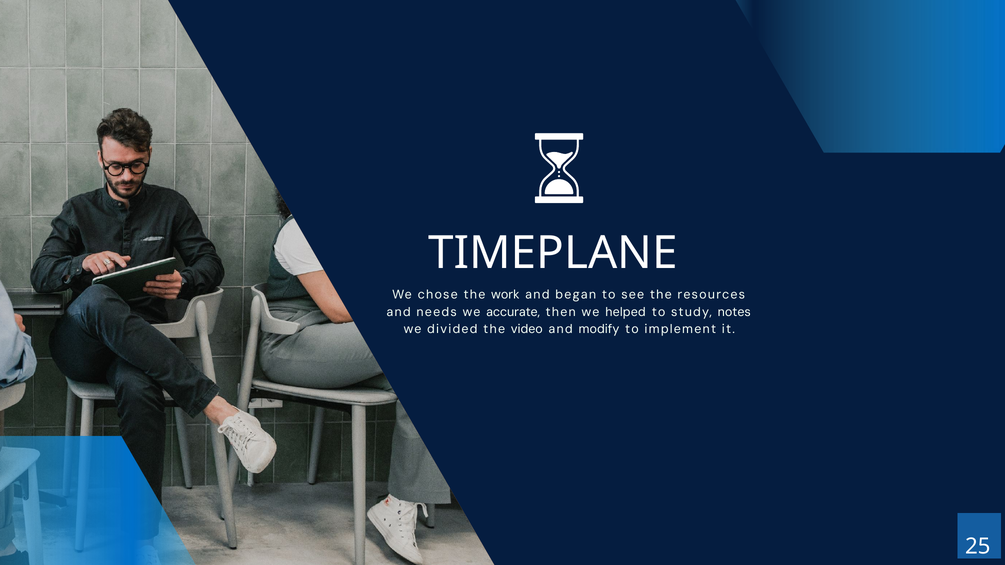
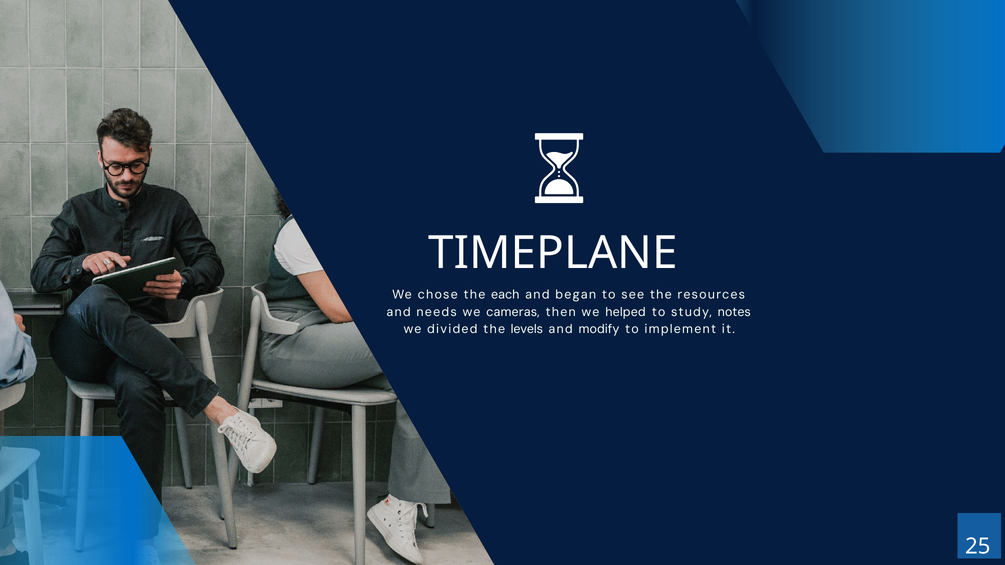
work: work -> each
accurate: accurate -> cameras
video: video -> levels
